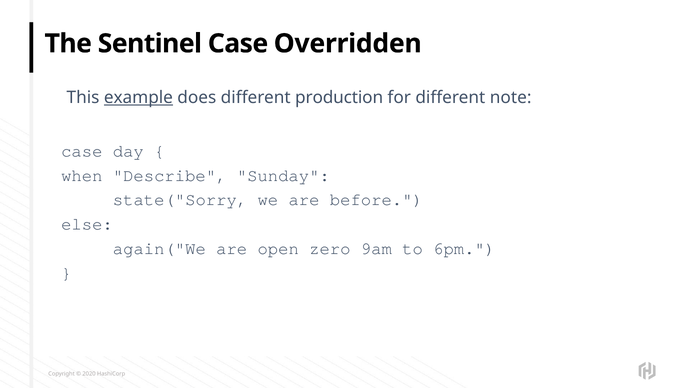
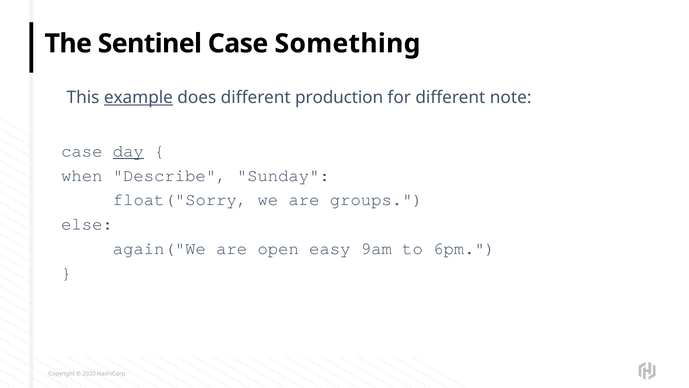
Overridden: Overridden -> Something
day underline: none -> present
state("Sorry: state("Sorry -> float("Sorry
before: before -> groups
zero: zero -> easy
